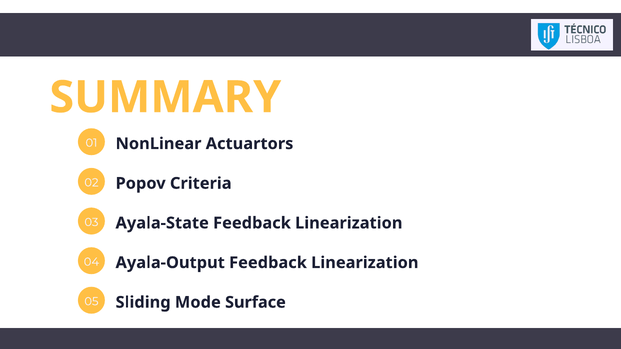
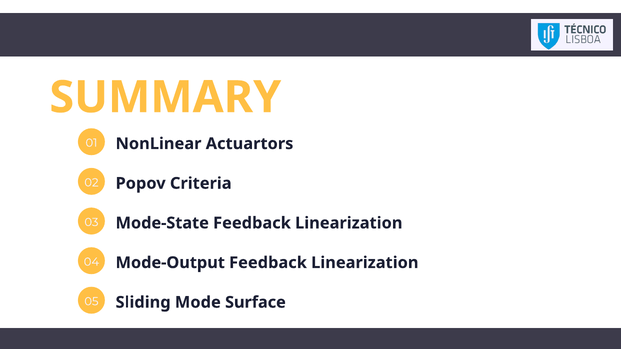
Ayala-State: Ayala-State -> Mode-State
Ayala-Output: Ayala-Output -> Mode-Output
